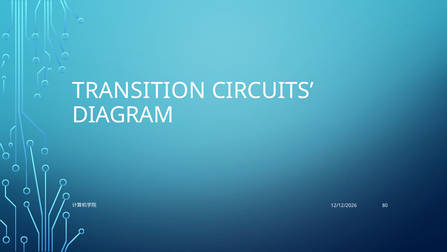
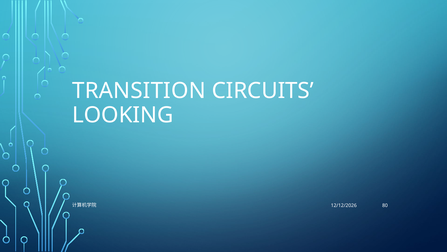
DIAGRAM: DIAGRAM -> LOOKING
